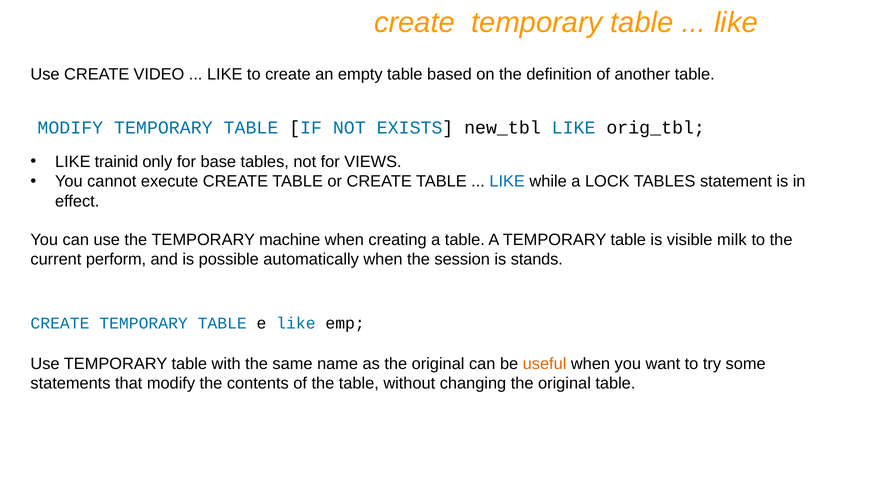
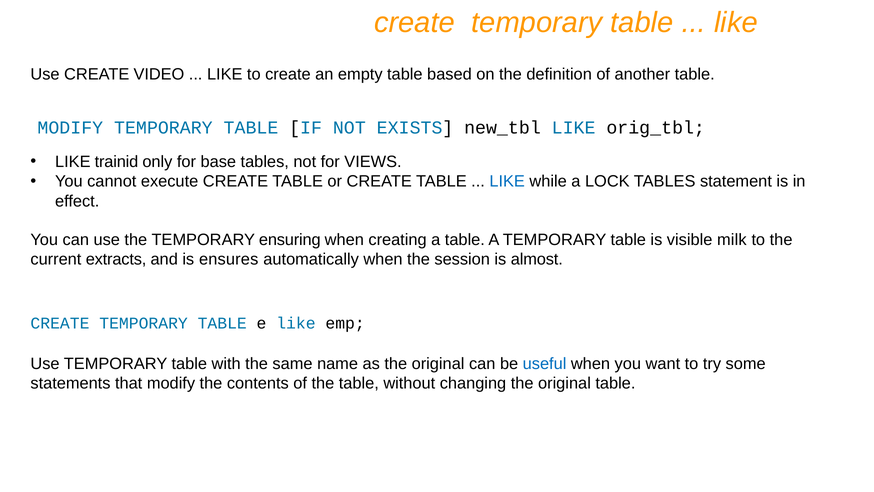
machine: machine -> ensuring
perform: perform -> extracts
possible: possible -> ensures
stands: stands -> almost
useful colour: orange -> blue
